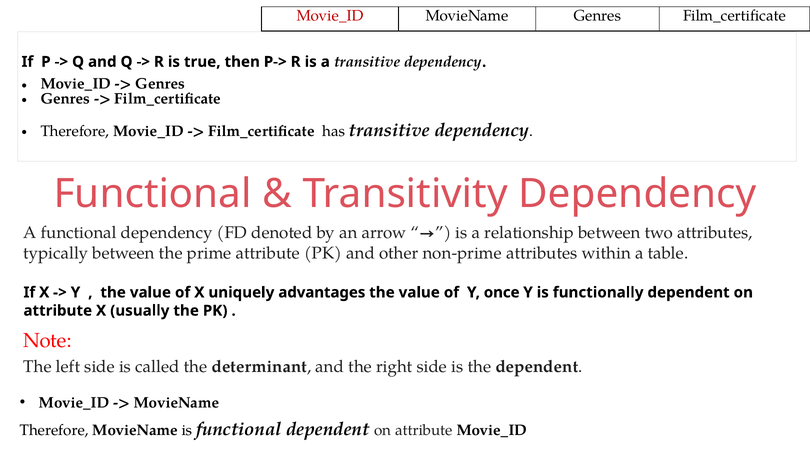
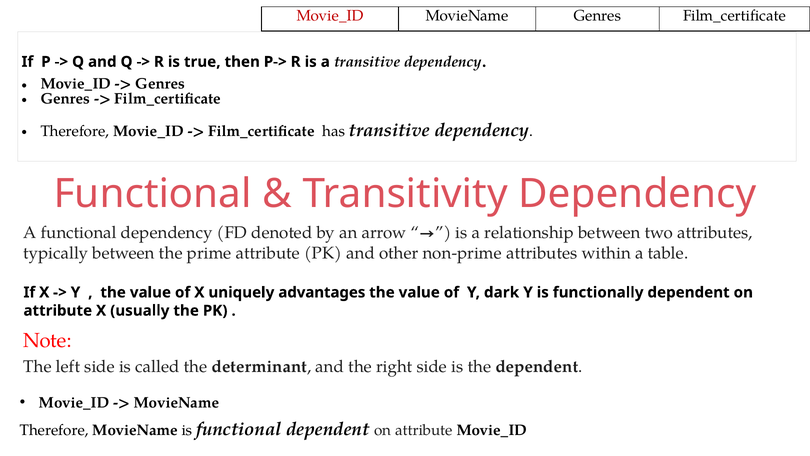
once: once -> dark
